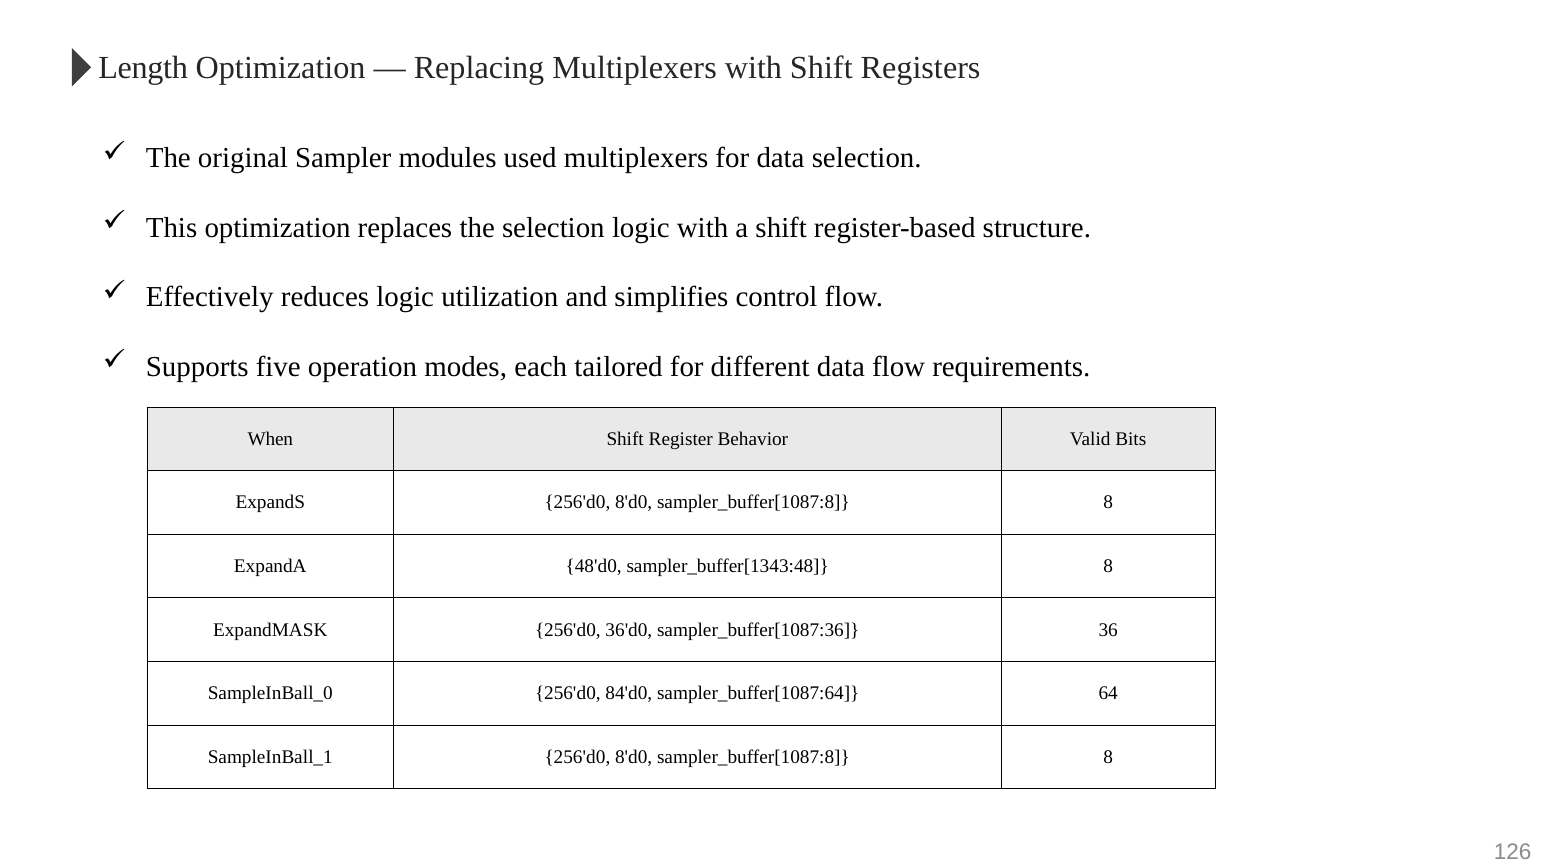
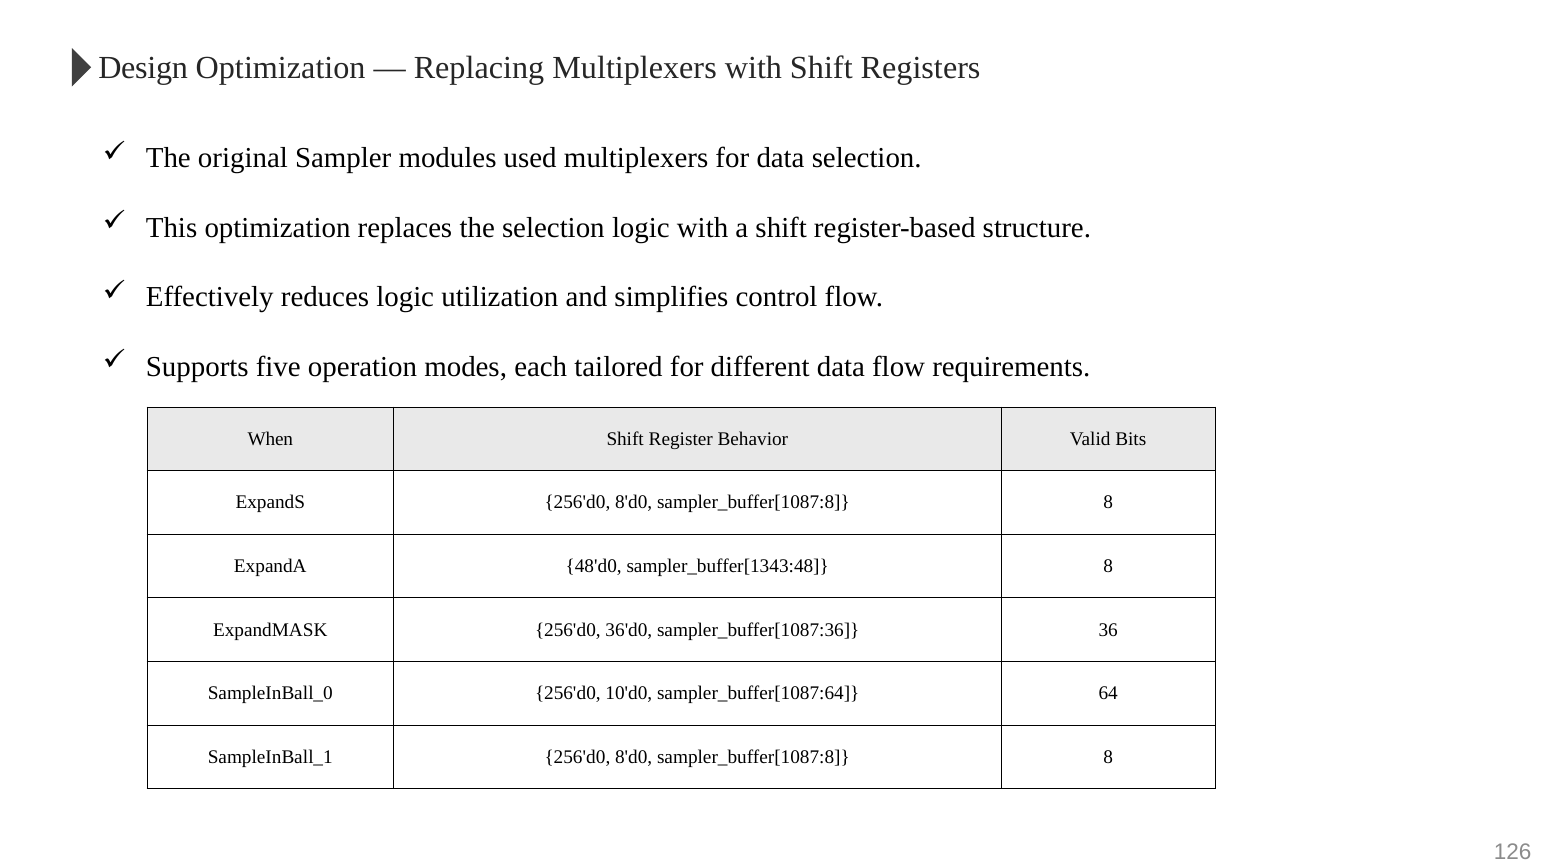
Length: Length -> Design
84'd0: 84'd0 -> 10'd0
